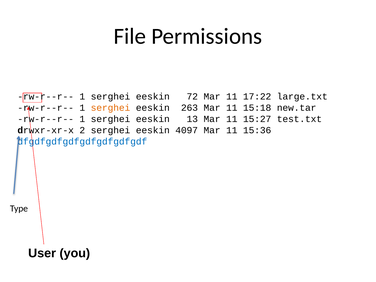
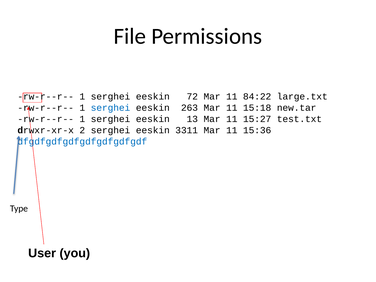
17:22: 17:22 -> 84:22
serghei at (111, 108) colour: orange -> blue
4097: 4097 -> 3311
